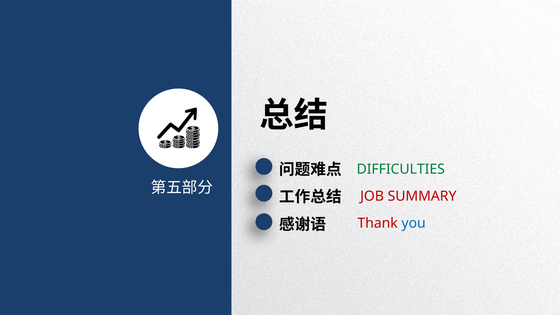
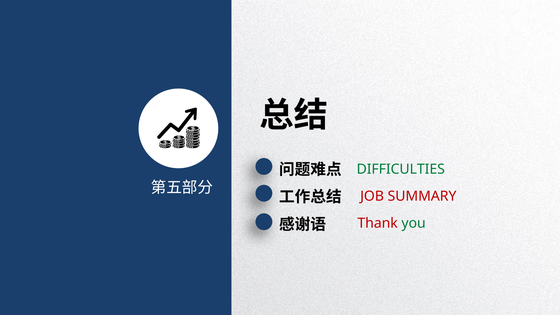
you colour: blue -> green
